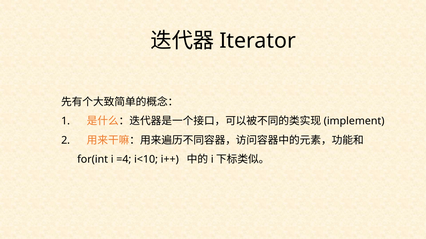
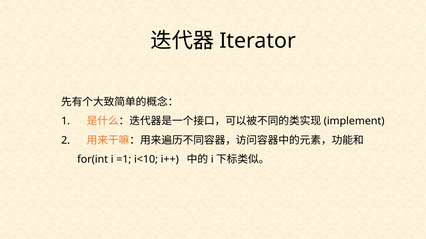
=4: =4 -> =1
